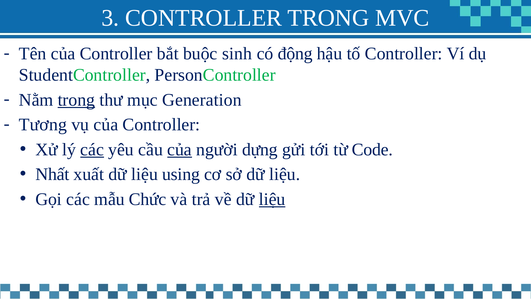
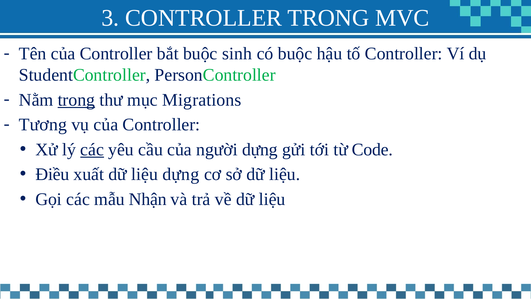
có động: động -> buộc
Generation: Generation -> Migrations
của at (180, 149) underline: present -> none
Nhất: Nhất -> Điều
liệu using: using -> dựng
Chức: Chức -> Nhận
liệu at (272, 199) underline: present -> none
